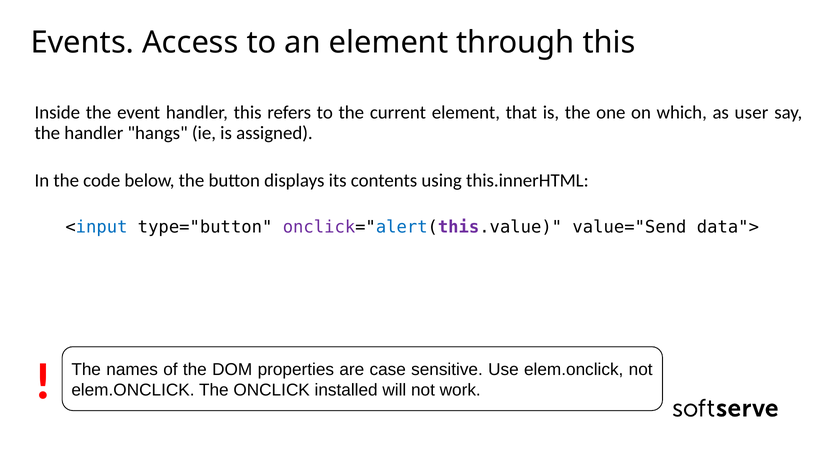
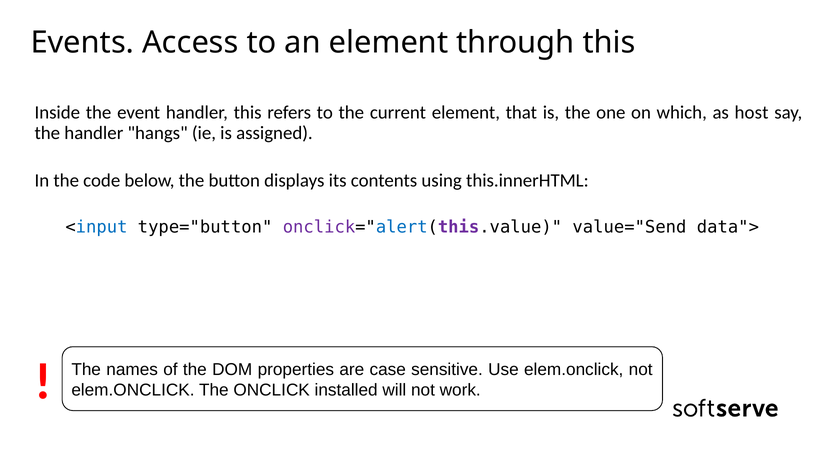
user: user -> host
